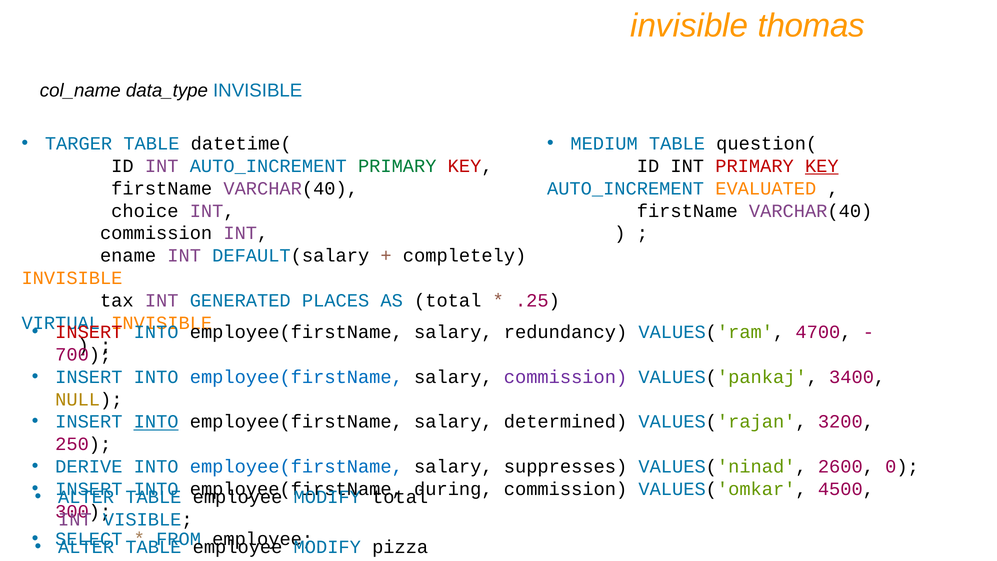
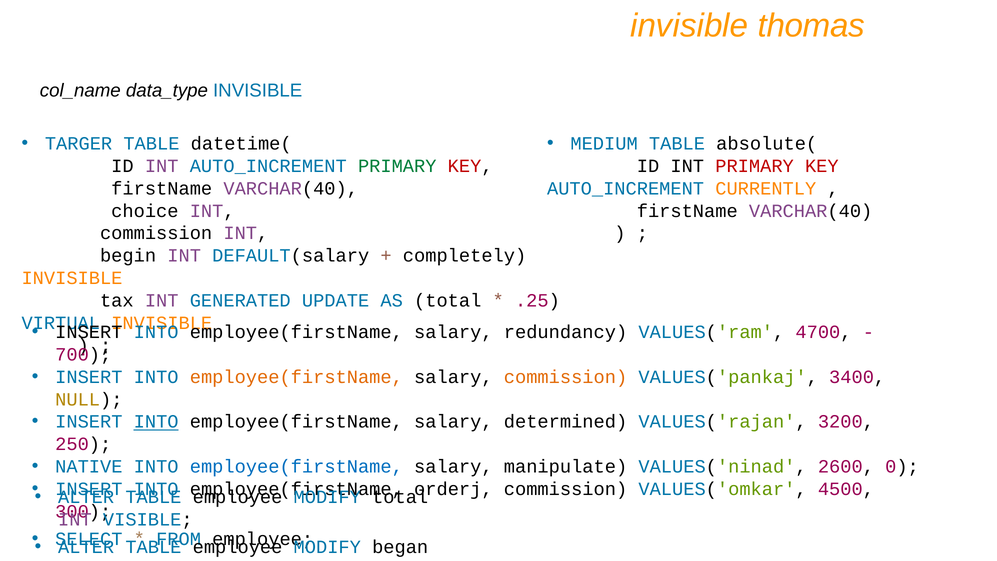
question(: question( -> absolute(
KEY at (822, 166) underline: present -> none
EVALUATED: EVALUATED -> CURRENTLY
ename: ename -> begin
PLACES: PLACES -> UPDATE
INSERT at (89, 332) colour: red -> black
employee(firstName at (296, 377) colour: blue -> orange
commission at (566, 377) colour: purple -> orange
DERIVE: DERIVE -> NATIVE
suppresses: suppresses -> manipulate
during: during -> orderj
pizza: pizza -> began
